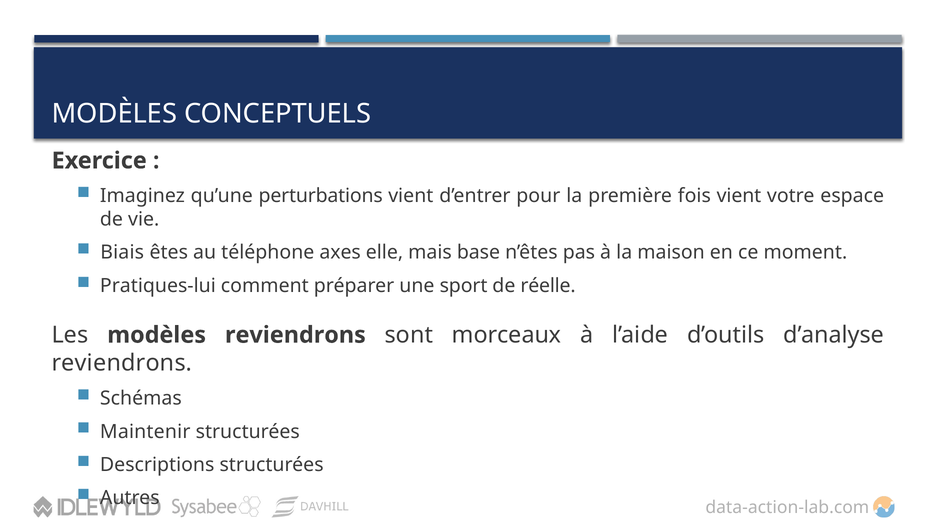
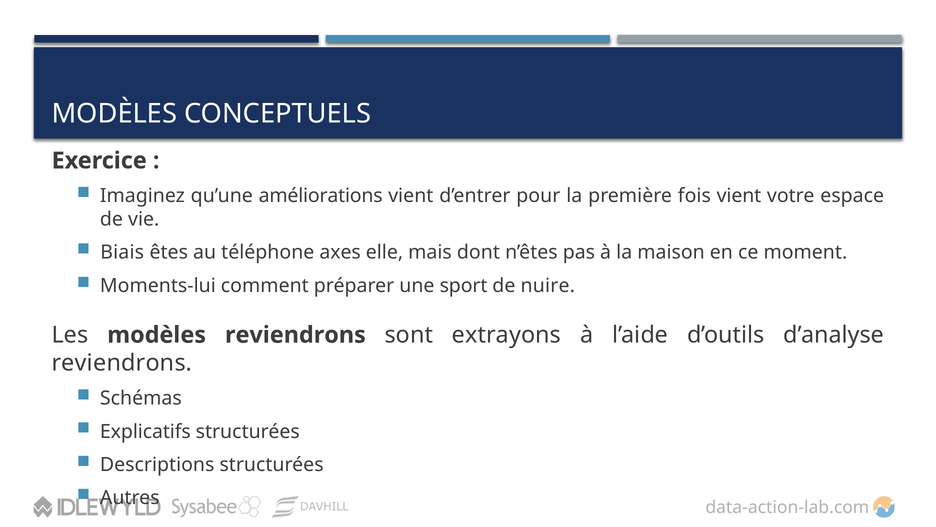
perturbations: perturbations -> améliorations
base: base -> dont
Pratiques-lui: Pratiques-lui -> Moments-lui
réelle: réelle -> nuire
morceaux: morceaux -> extrayons
Maintenir: Maintenir -> Explicatifs
